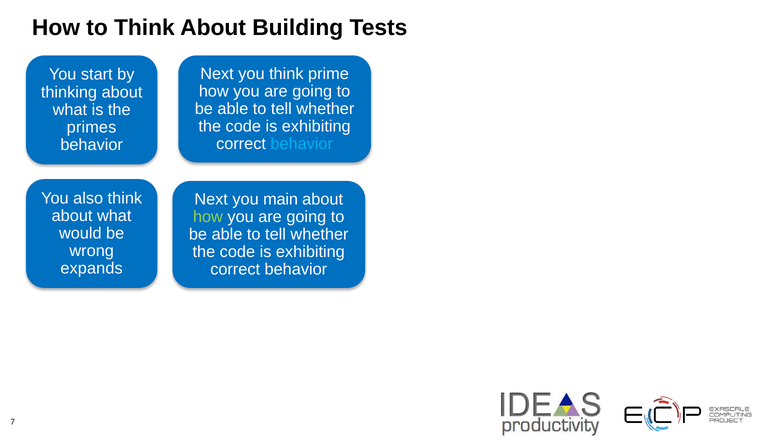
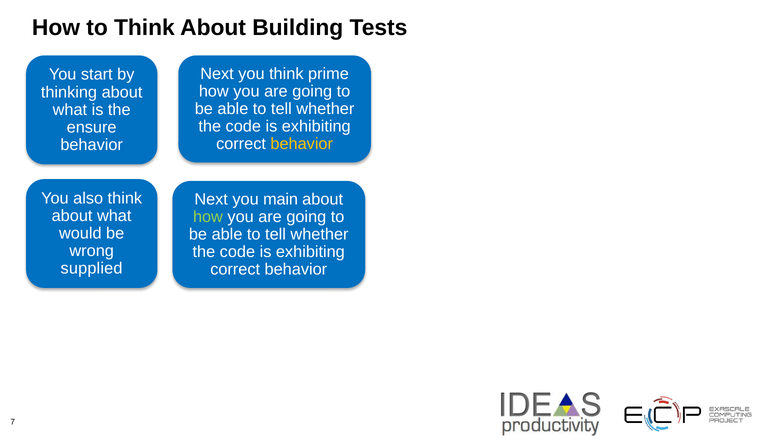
primes: primes -> ensure
behavior at (302, 144) colour: light blue -> yellow
expands: expands -> supplied
